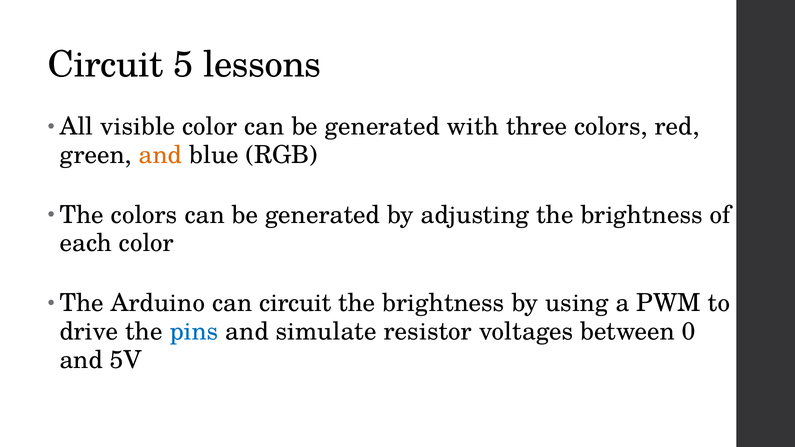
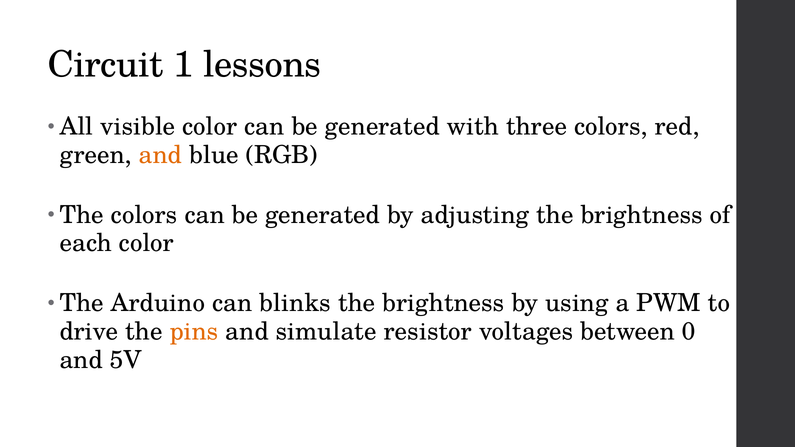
5: 5 -> 1
can circuit: circuit -> blinks
pins colour: blue -> orange
